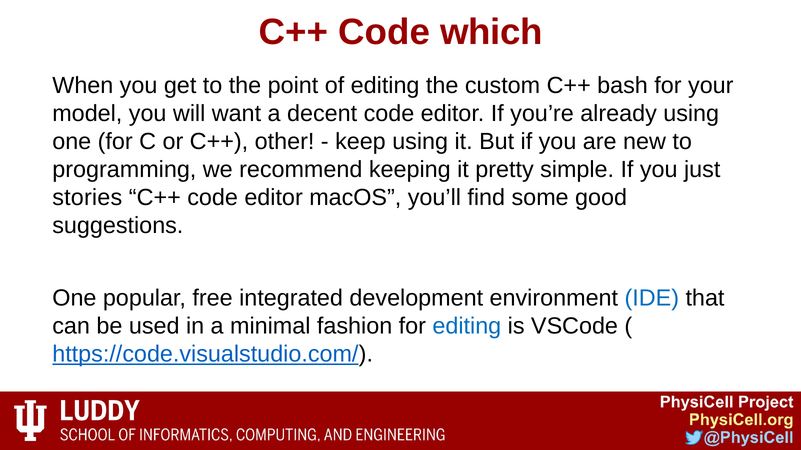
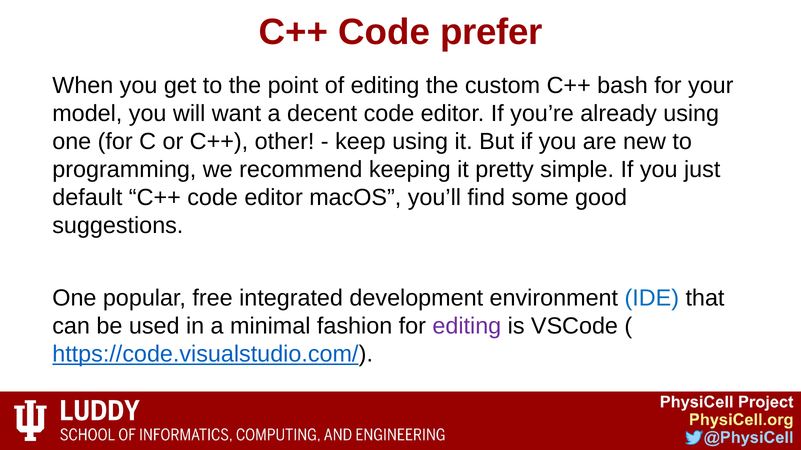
which: which -> prefer
stories: stories -> default
editing at (467, 327) colour: blue -> purple
